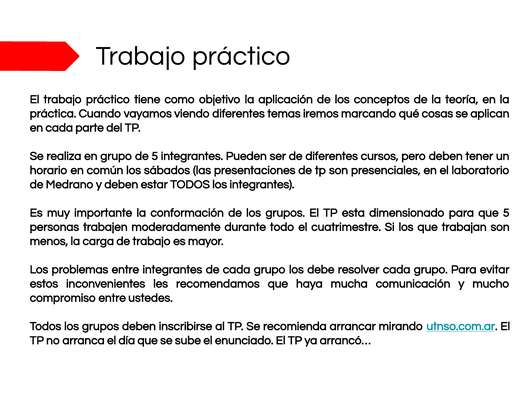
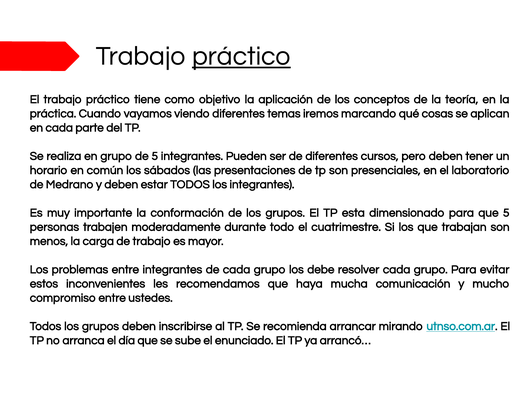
práctico at (241, 56) underline: none -> present
